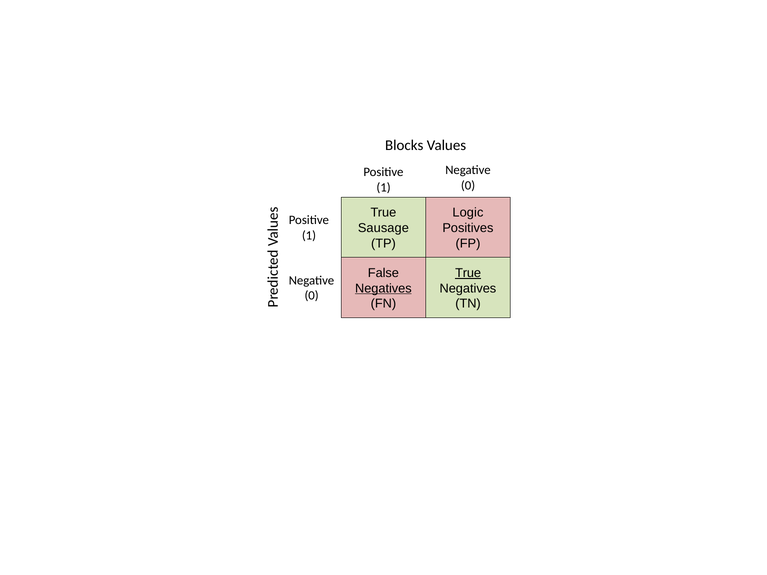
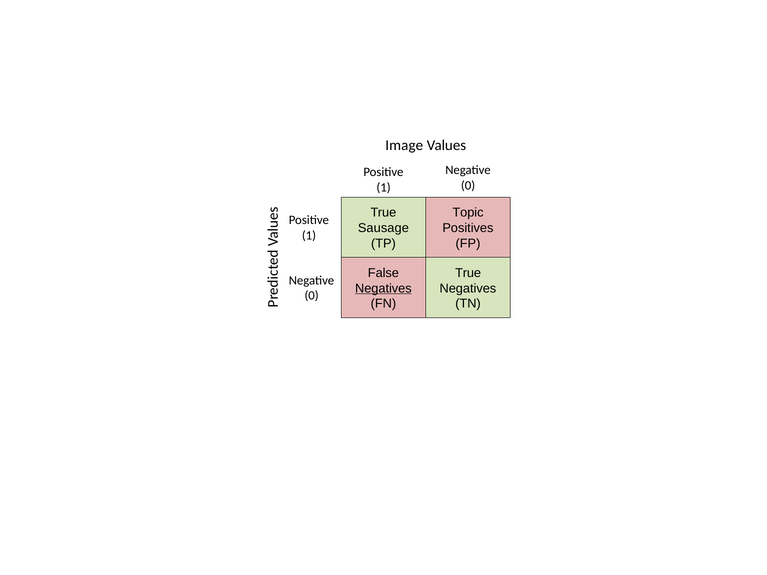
Blocks: Blocks -> Image
Logic: Logic -> Topic
True at (468, 273) underline: present -> none
